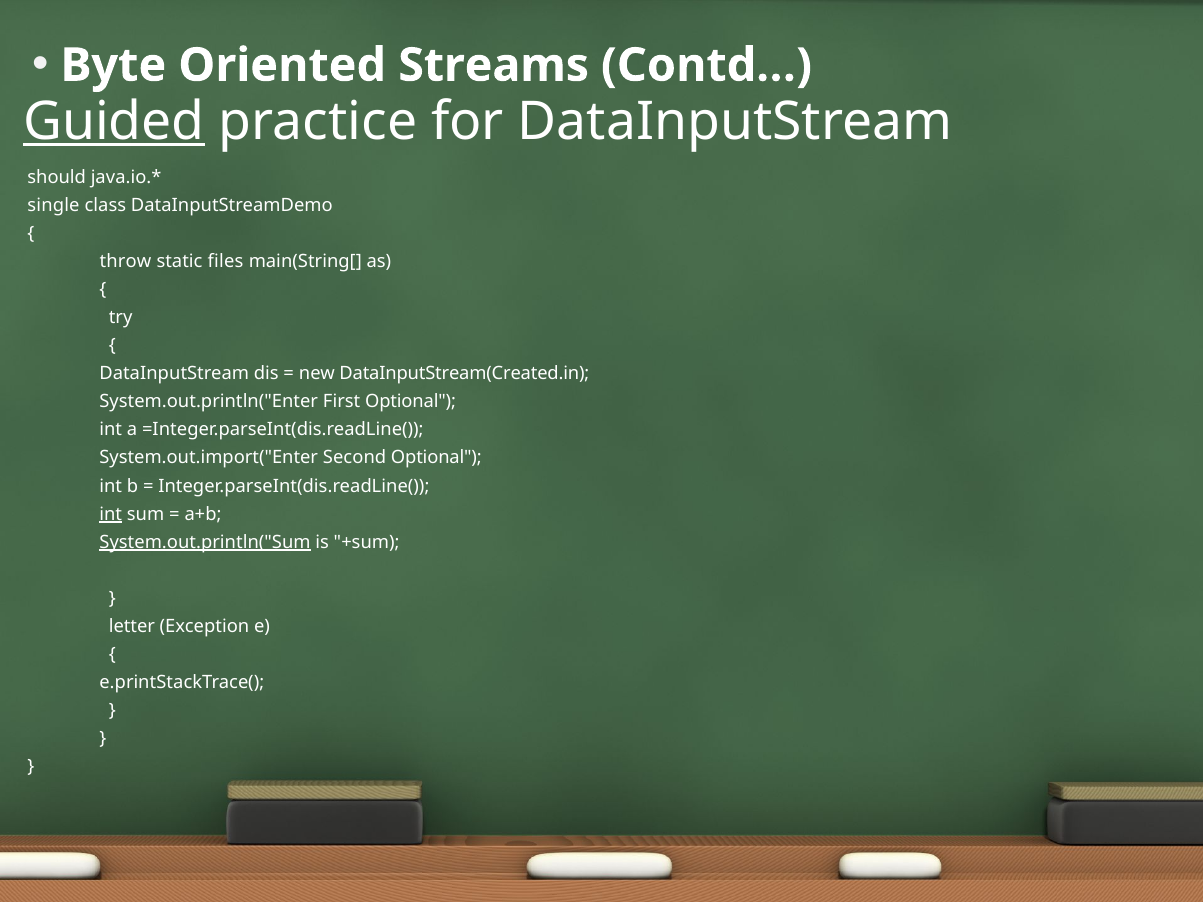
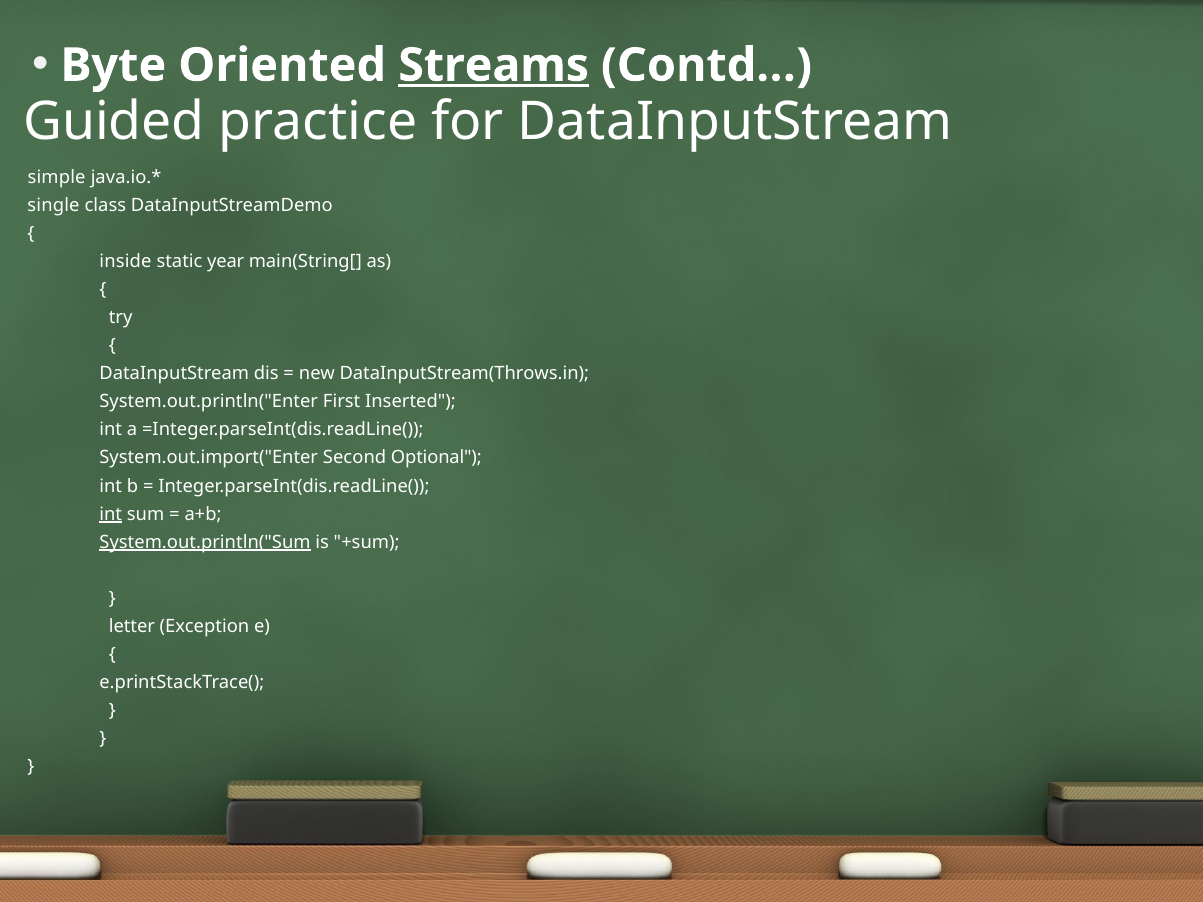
Streams underline: none -> present
Guided underline: present -> none
should: should -> simple
throw: throw -> inside
files: files -> year
DataInputStream(Created.in: DataInputStream(Created.in -> DataInputStream(Throws.in
First Optional: Optional -> Inserted
